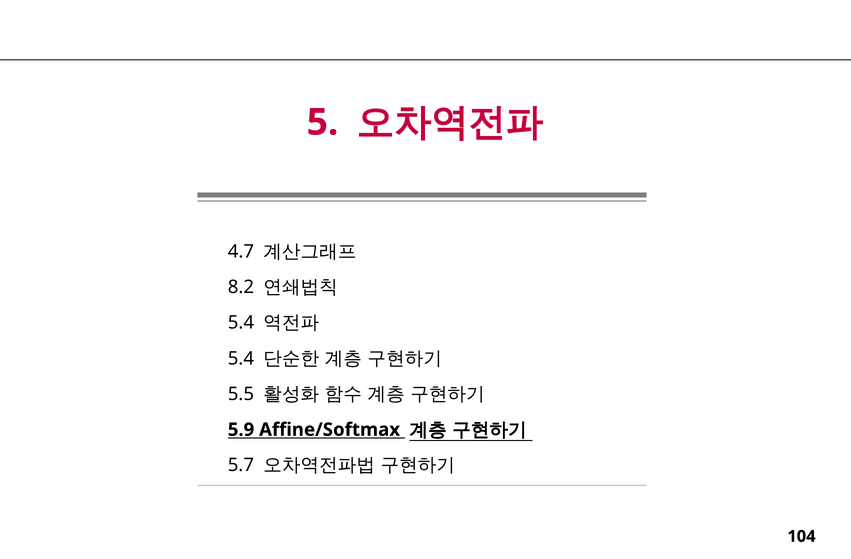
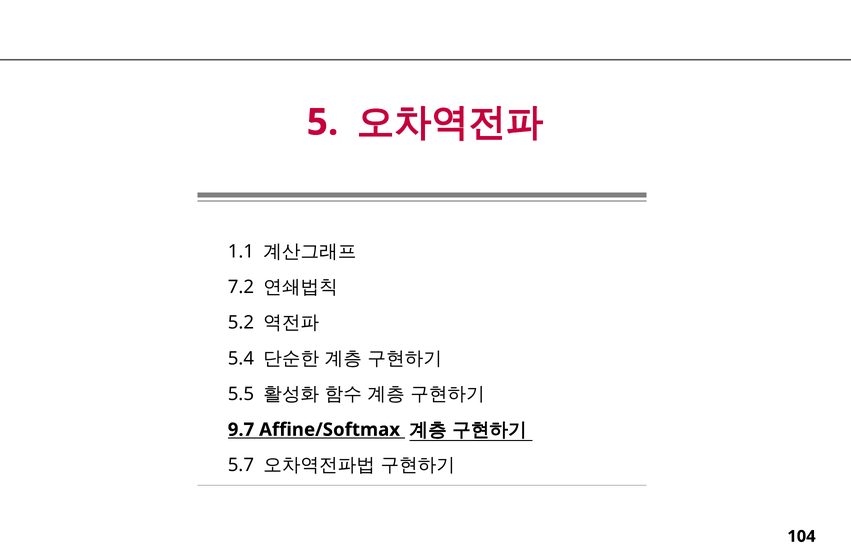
4.7: 4.7 -> 1.1
8.2: 8.2 -> 7.2
5.4 at (241, 323): 5.4 -> 5.2
5.9: 5.9 -> 9.7
